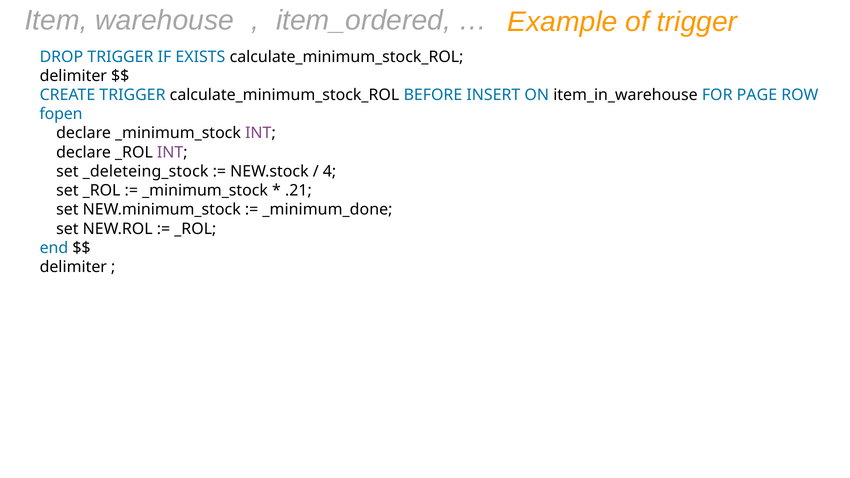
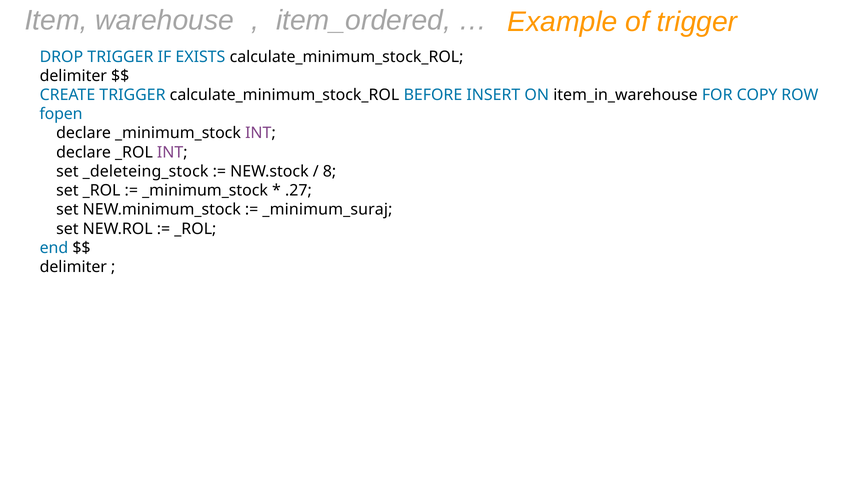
PAGE: PAGE -> COPY
4: 4 -> 8
.21: .21 -> .27
_minimum_done: _minimum_done -> _minimum_suraj
